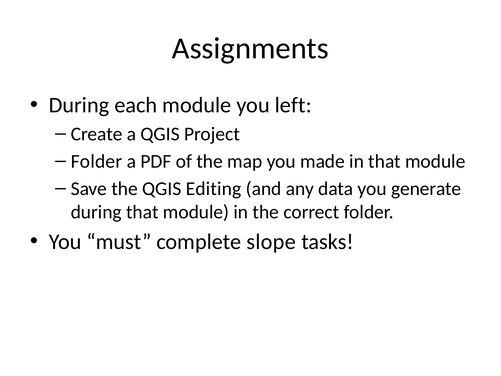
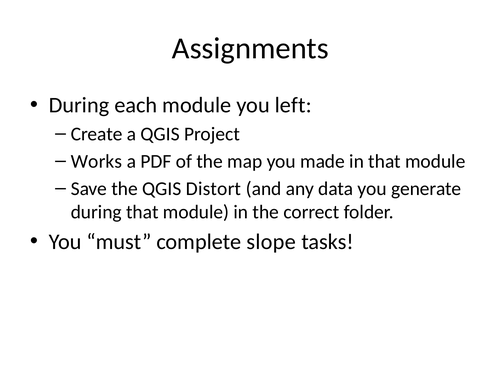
Folder at (97, 161): Folder -> Works
Editing: Editing -> Distort
